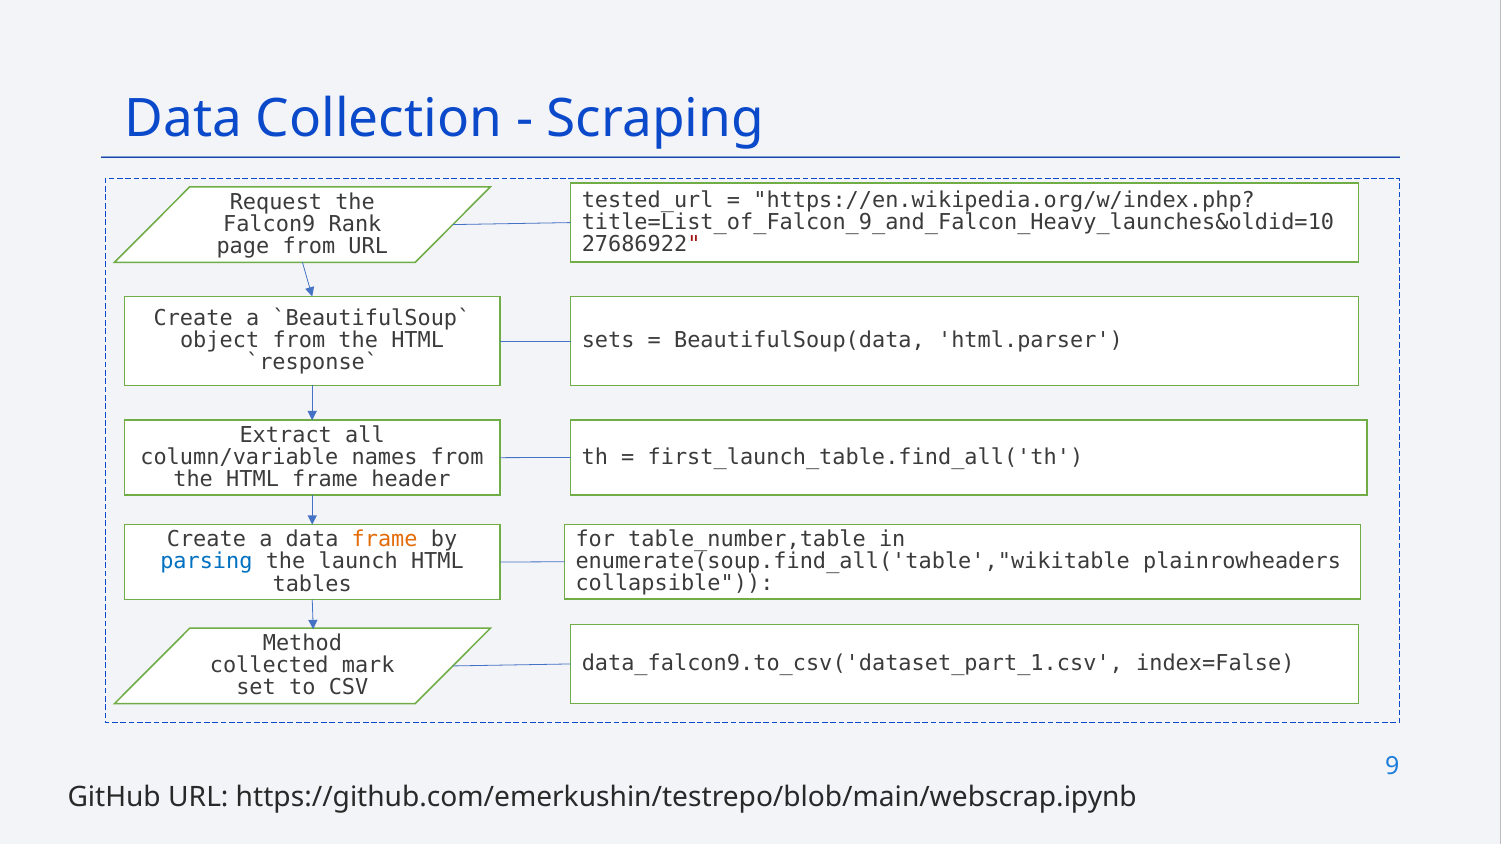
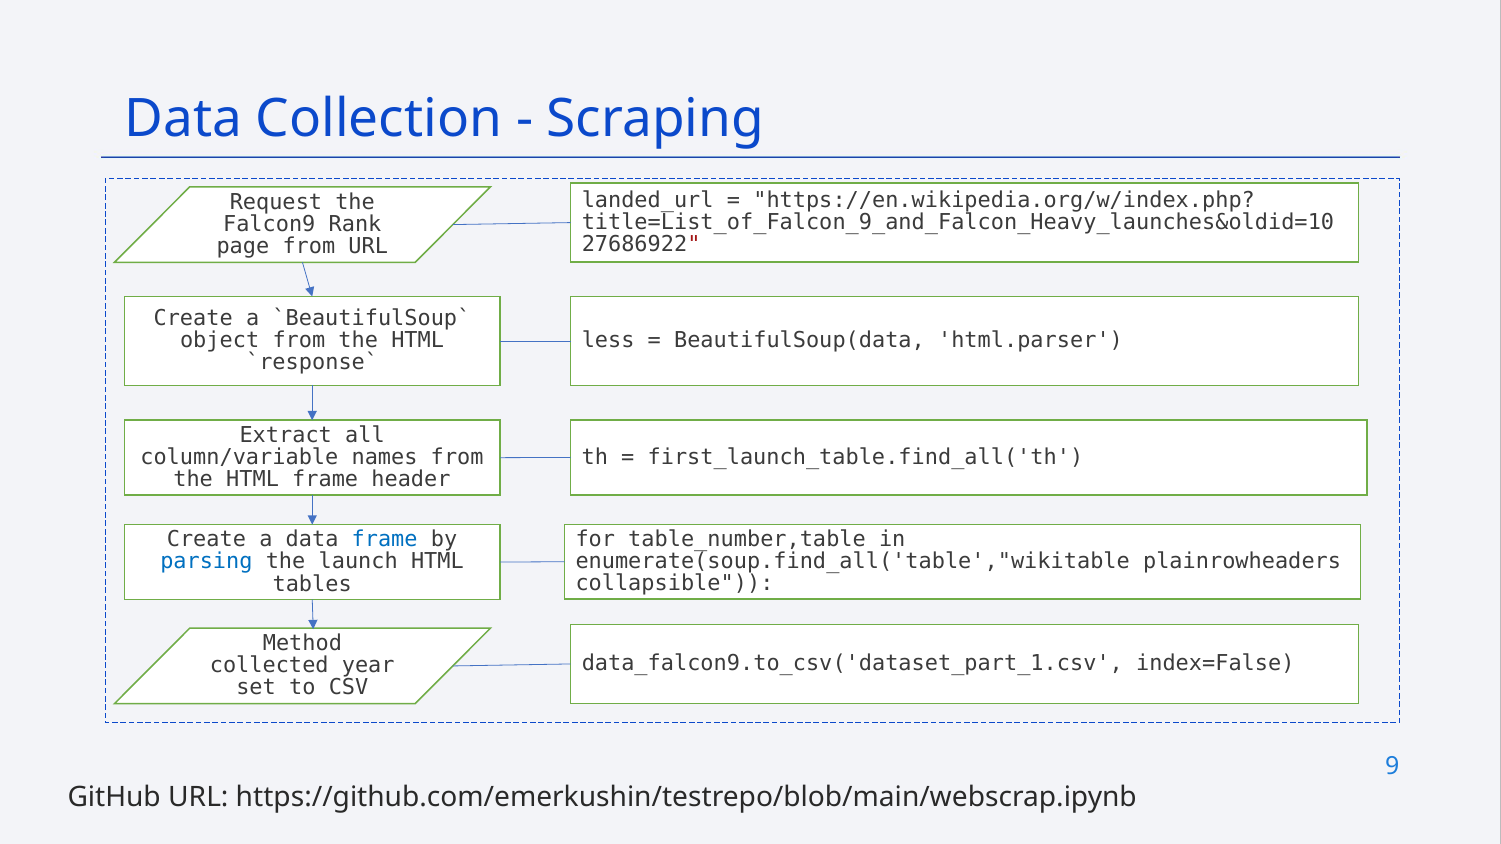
tested_url: tested_url -> landed_url
sets: sets -> less
frame at (385, 539) colour: orange -> blue
mark: mark -> year
